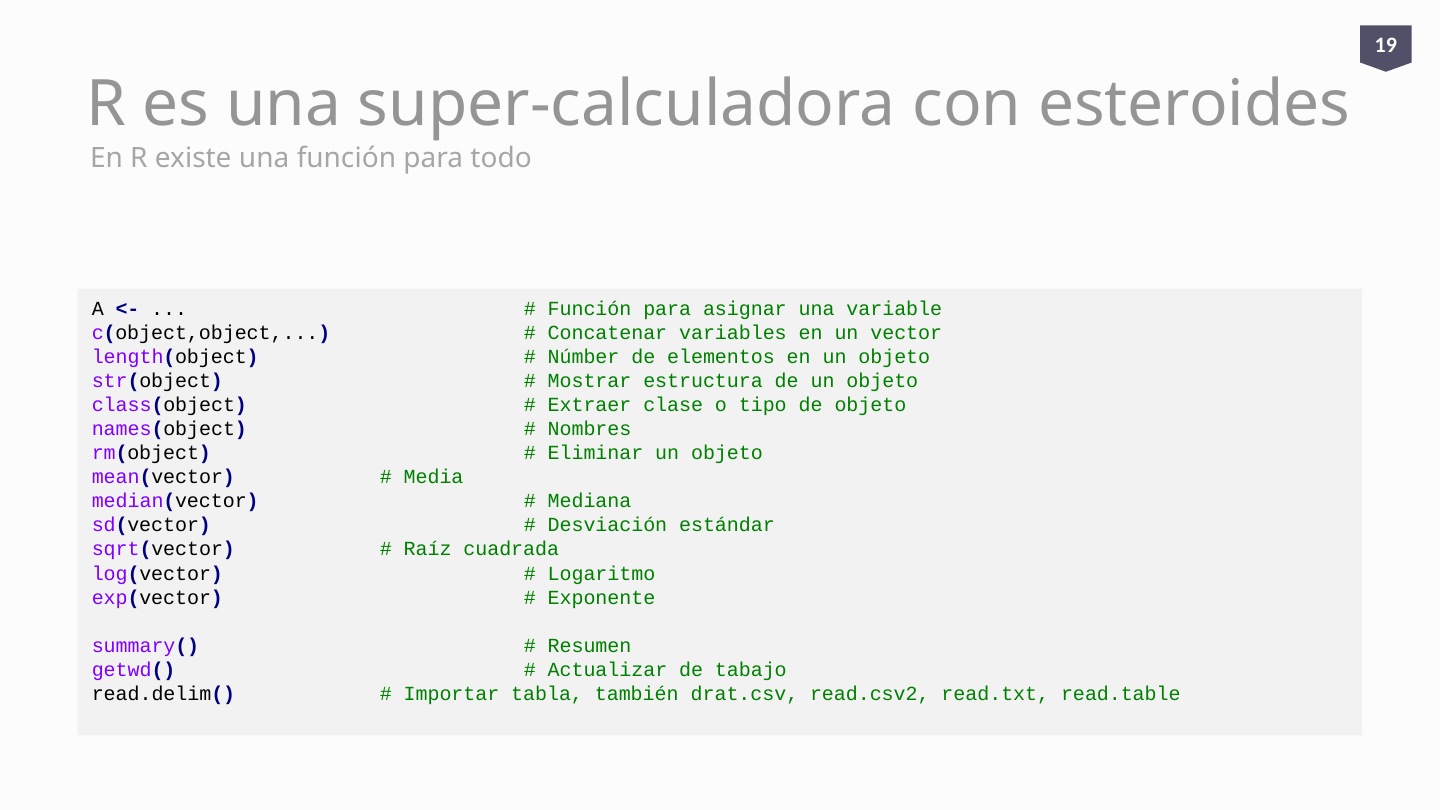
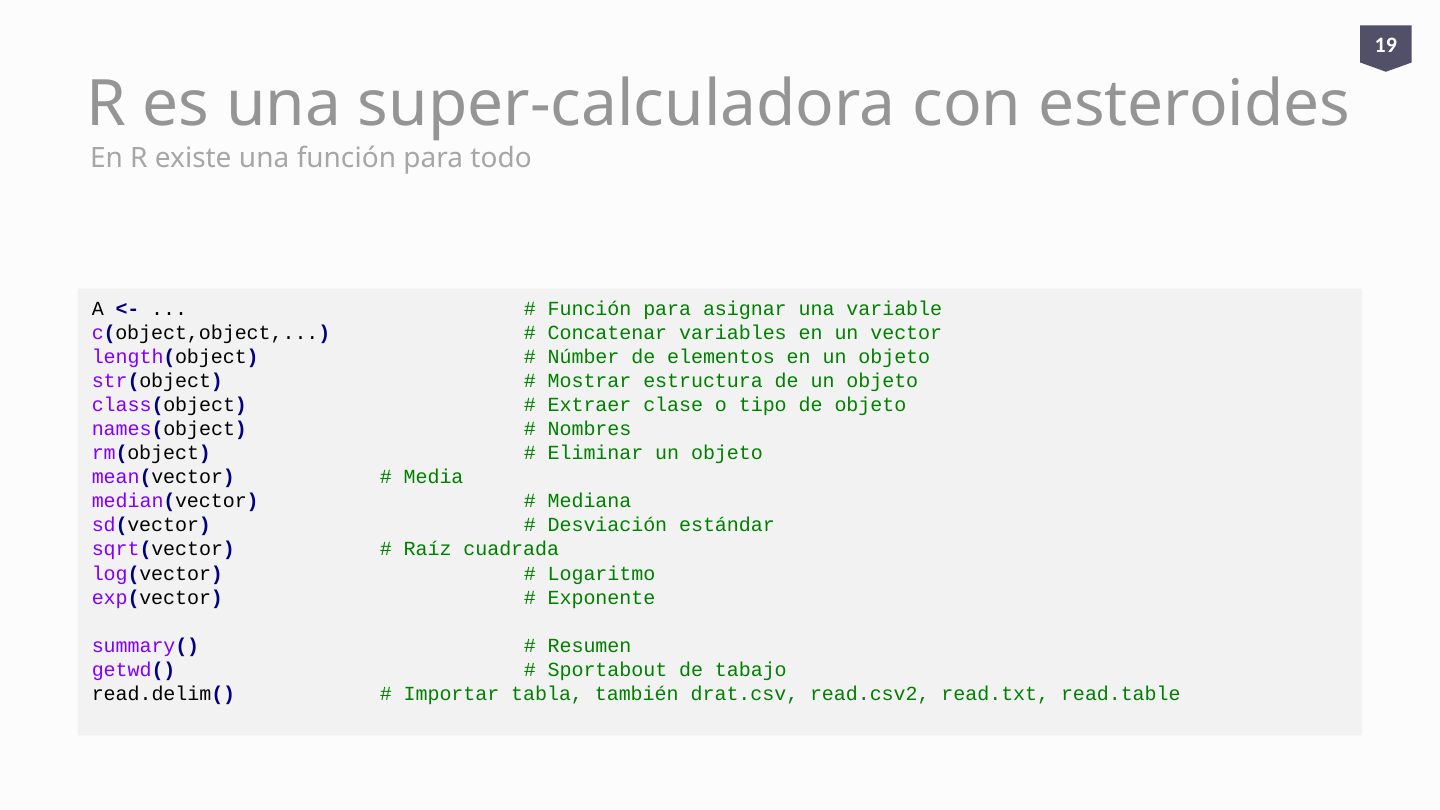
Actualizar: Actualizar -> Sportabout
